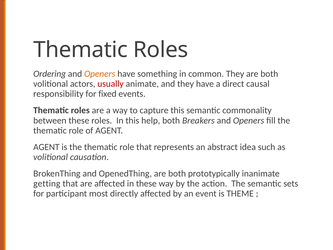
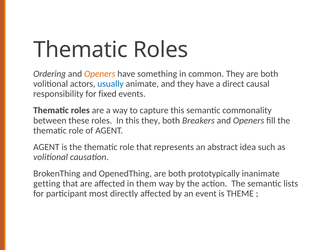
usually colour: red -> blue
this help: help -> they
in these: these -> them
sets: sets -> lists
